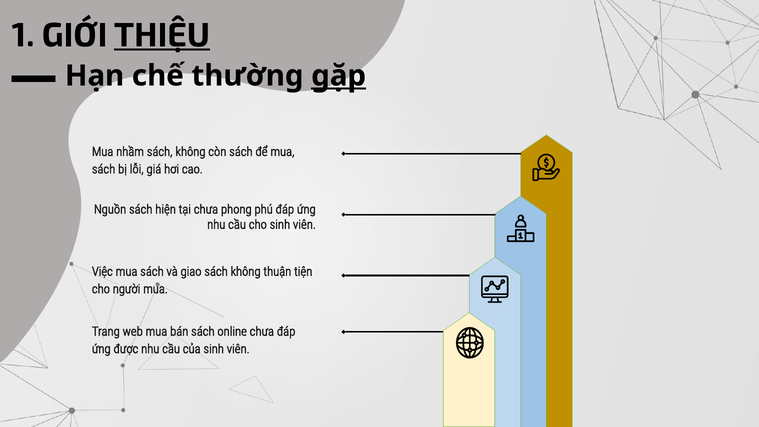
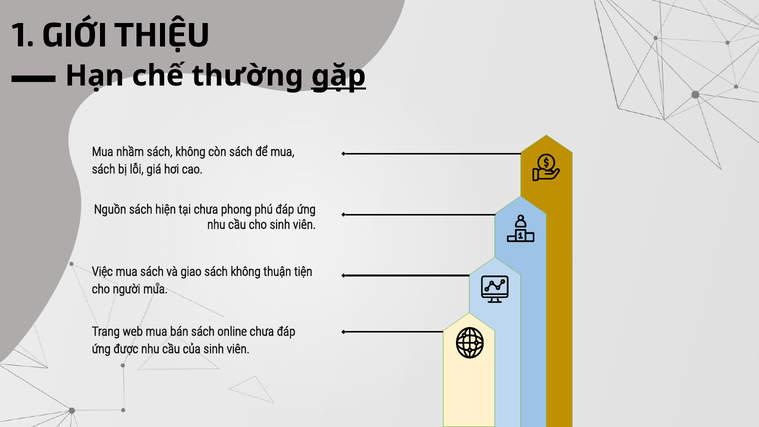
THIỆU underline: present -> none
